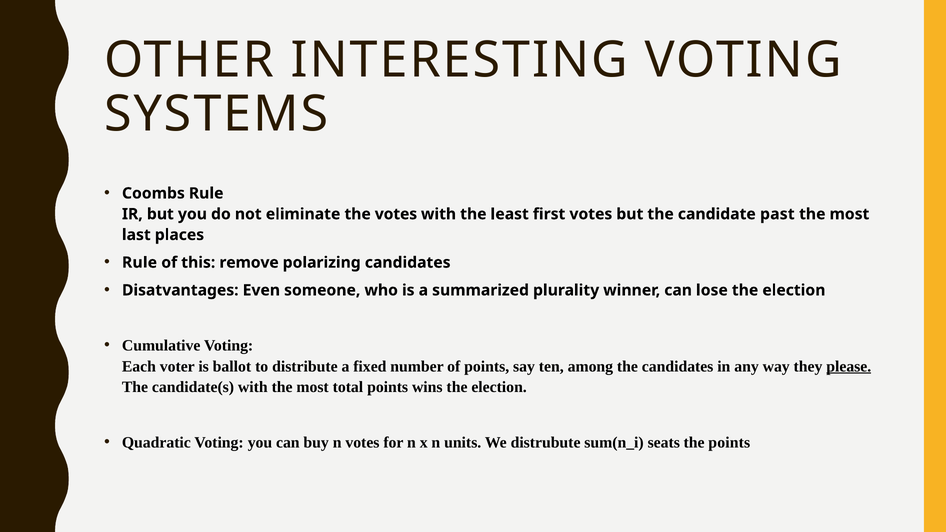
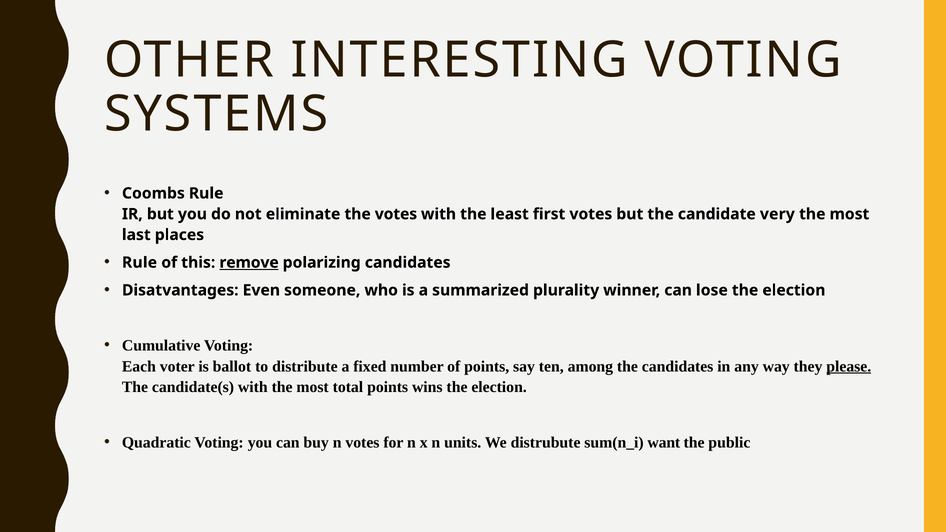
past: past -> very
remove underline: none -> present
seats: seats -> want
the points: points -> public
